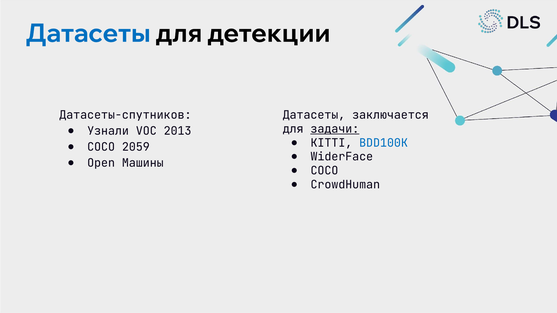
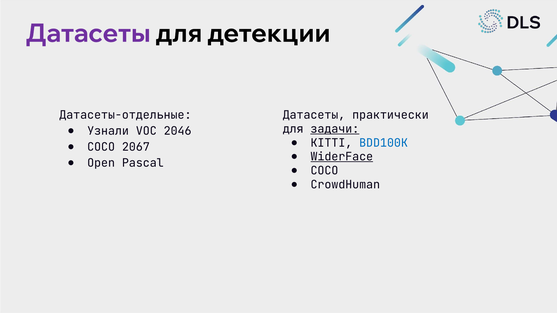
Датасеты at (88, 33) colour: blue -> purple
Датасеты-спутников: Датасеты-спутников -> Датасеты-отдельные
заключается: заключается -> практически
2013: 2013 -> 2046
2059: 2059 -> 2067
WiderFace underline: none -> present
Машины: Машины -> Pascal
